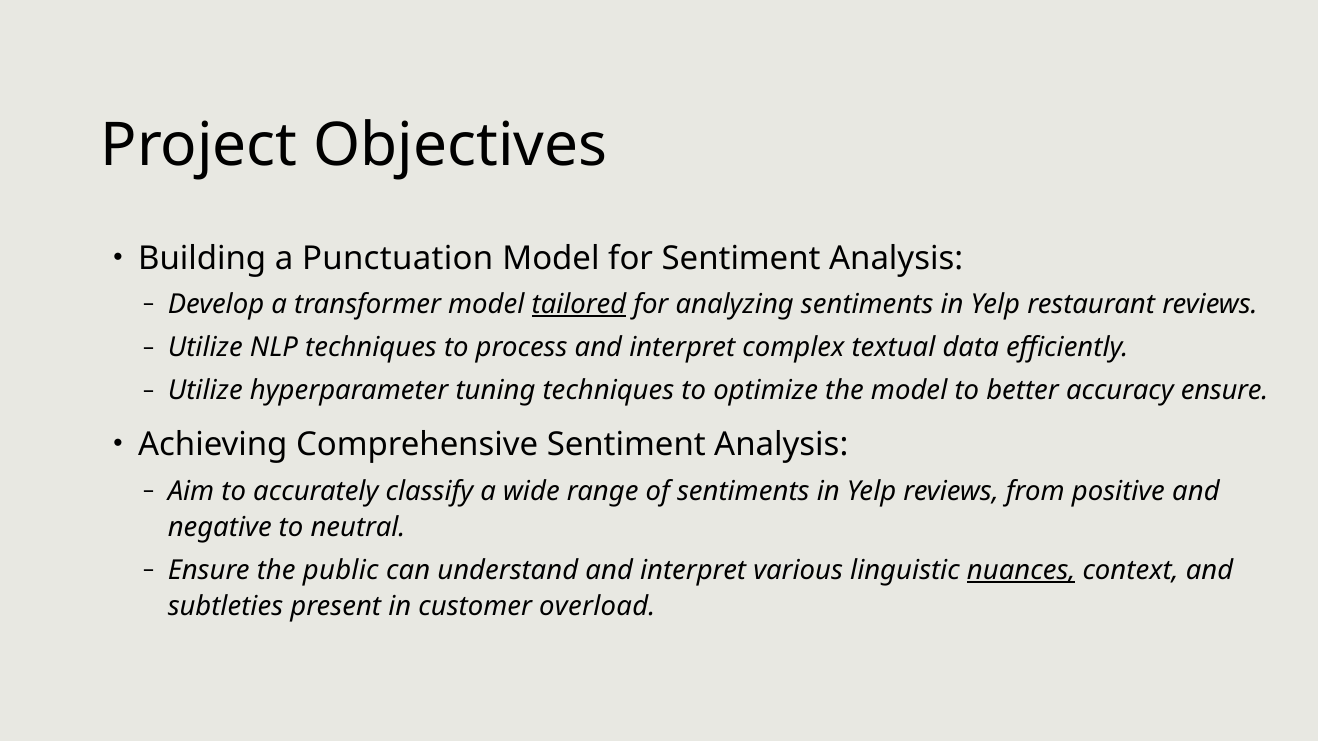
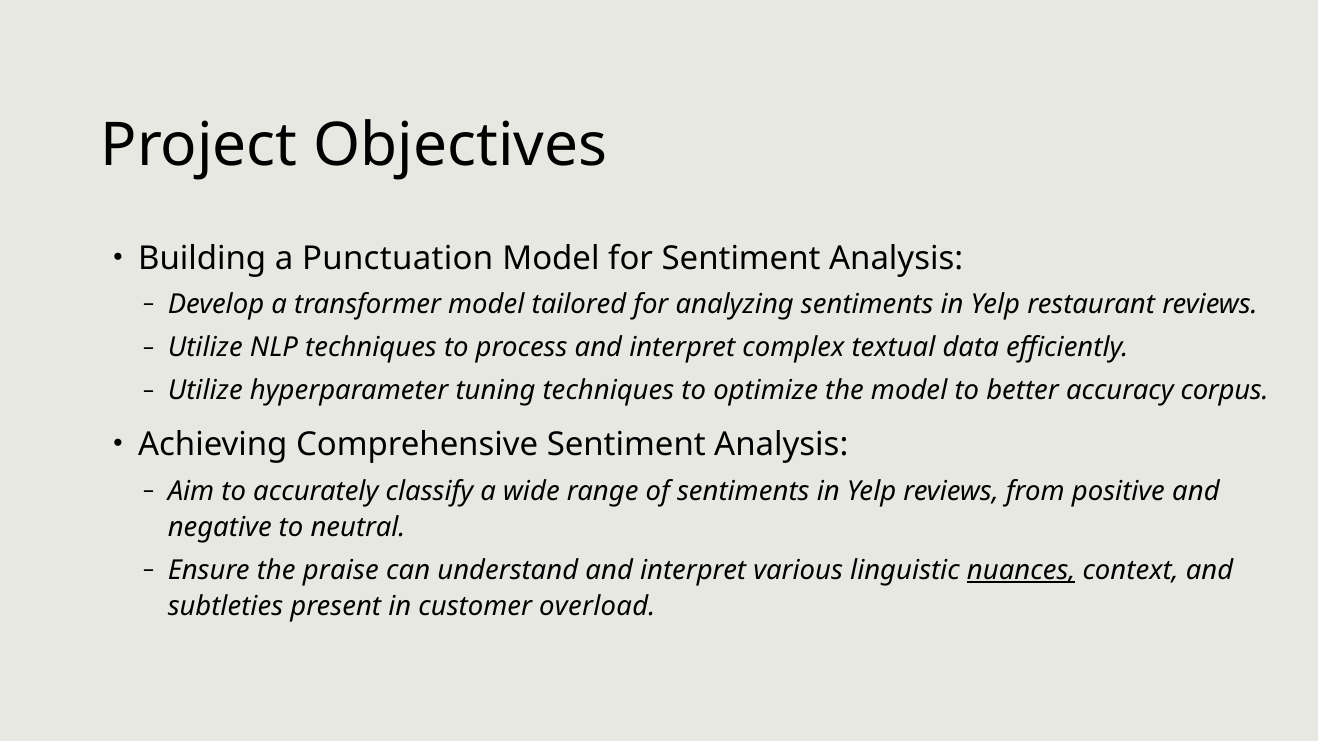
tailored underline: present -> none
accuracy ensure: ensure -> corpus
public: public -> praise
